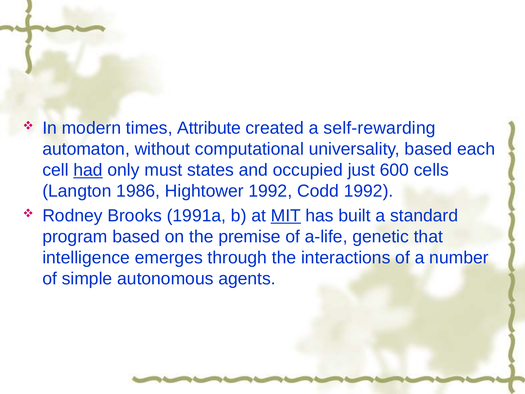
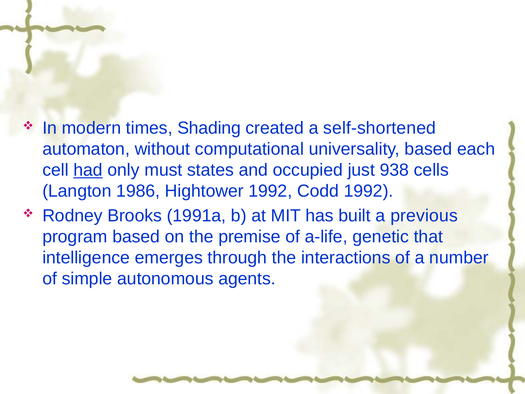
Attribute: Attribute -> Shading
self-rewarding: self-rewarding -> self-shortened
600: 600 -> 938
MIT underline: present -> none
standard: standard -> previous
